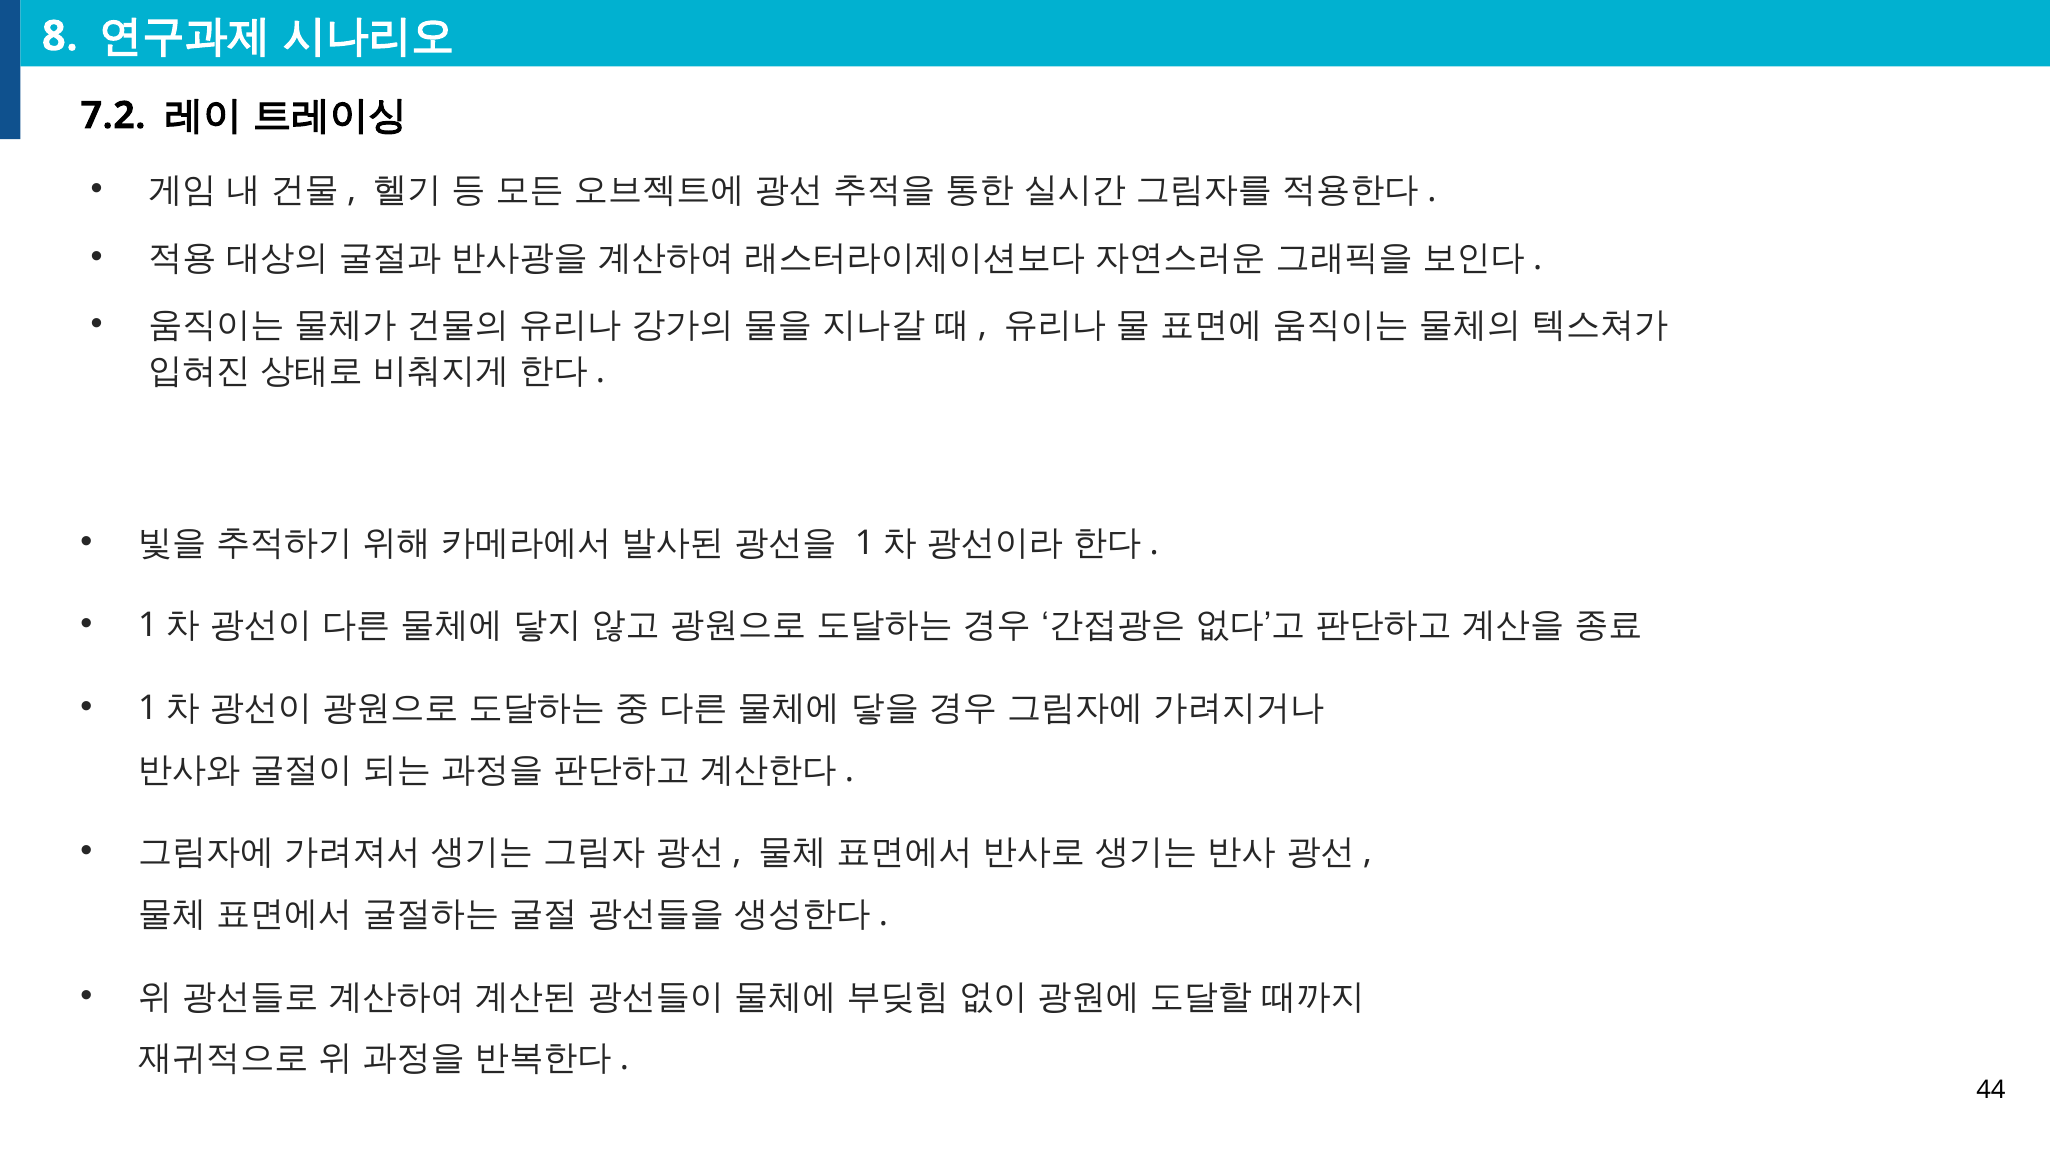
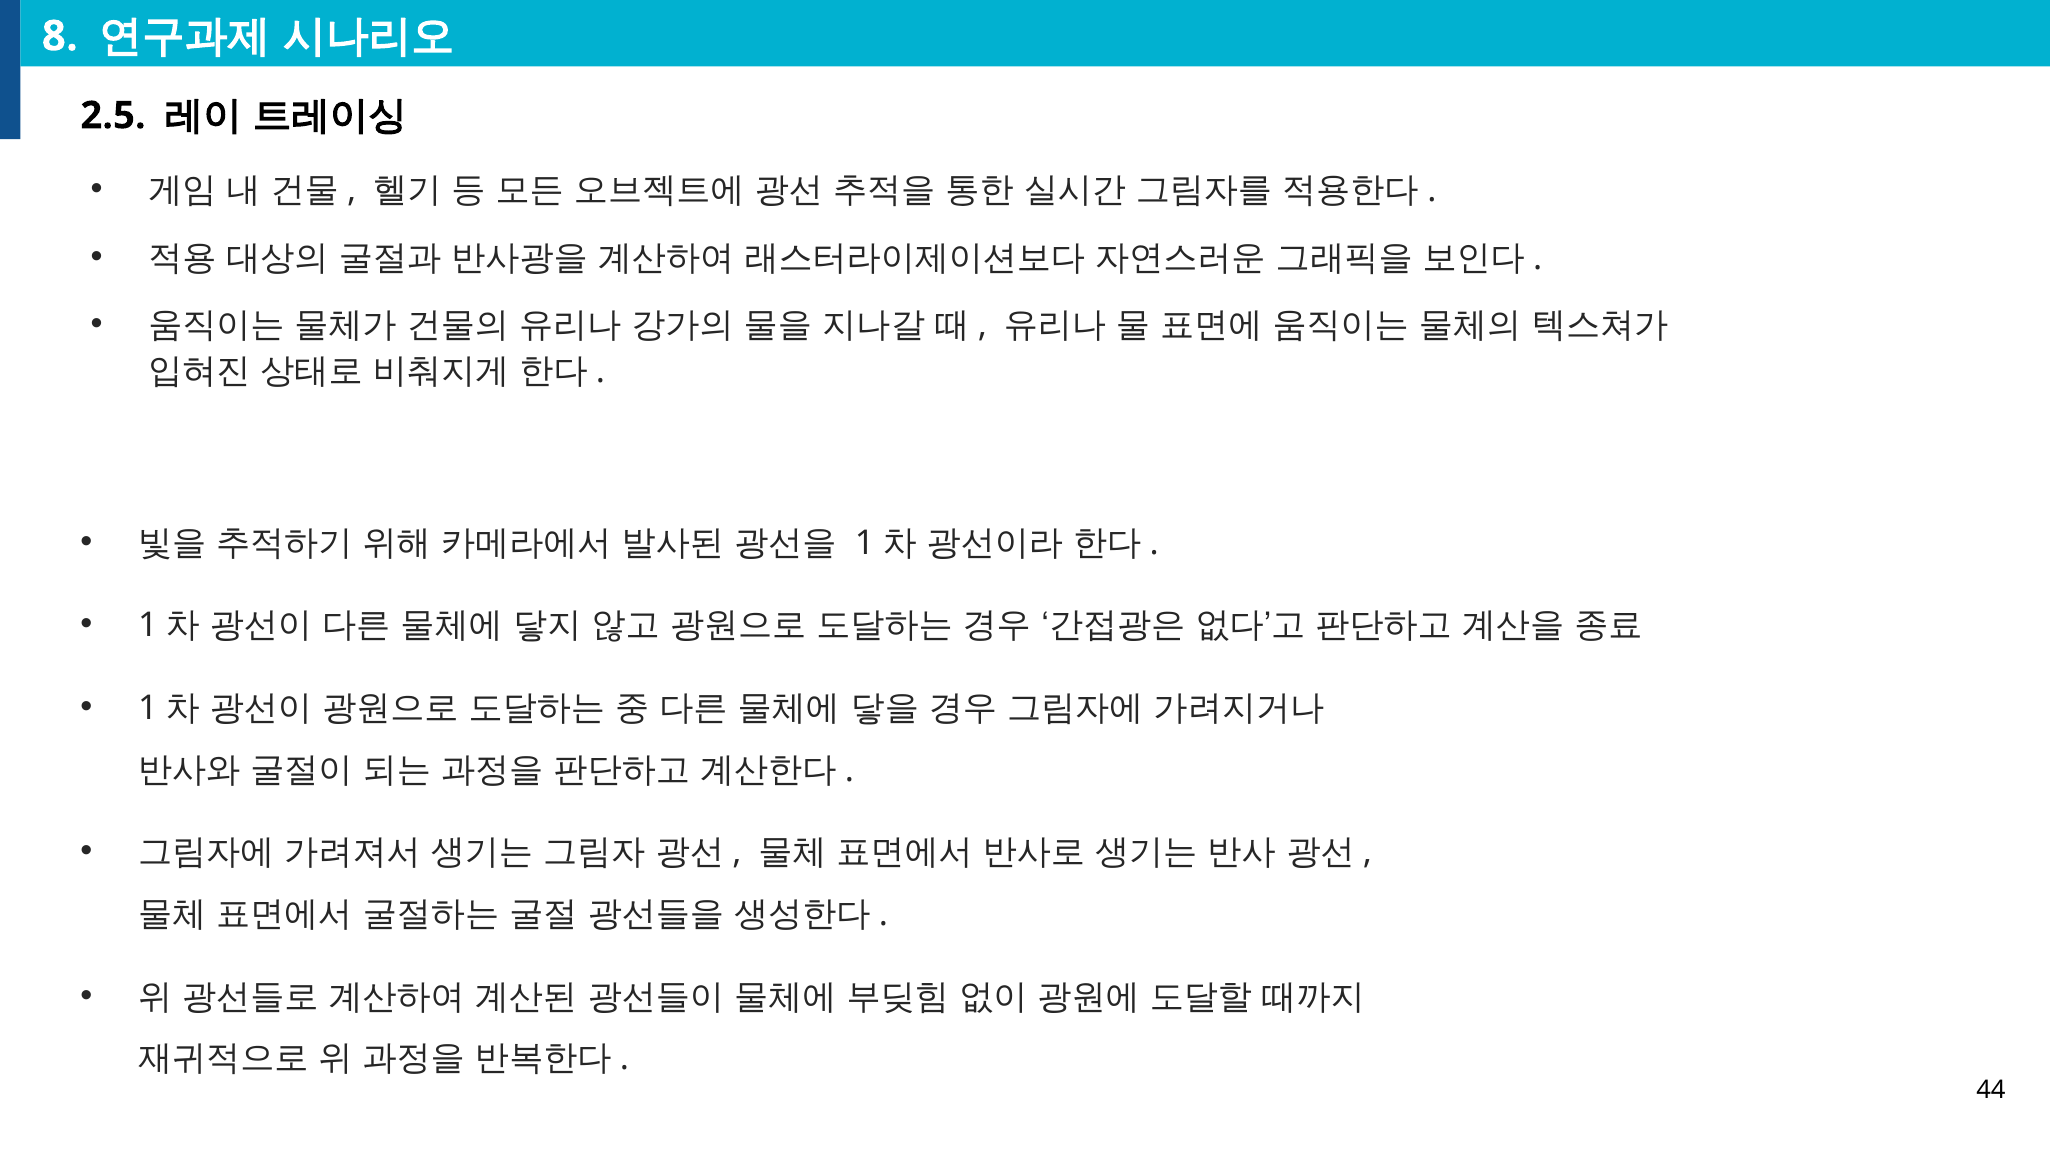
7.2: 7.2 -> 2.5
